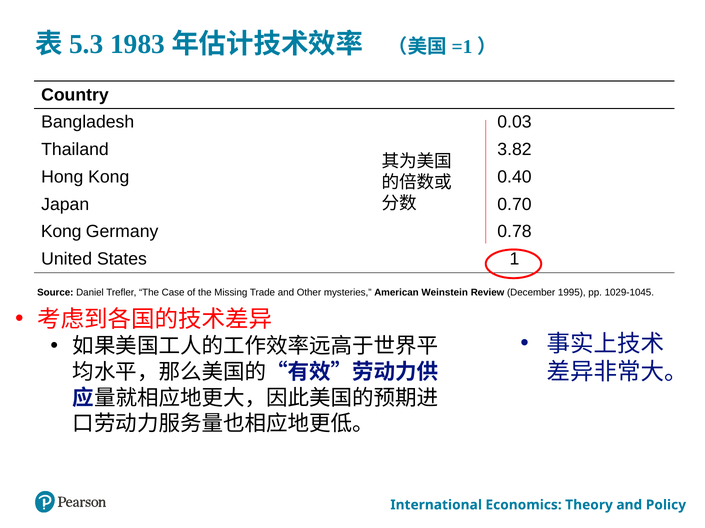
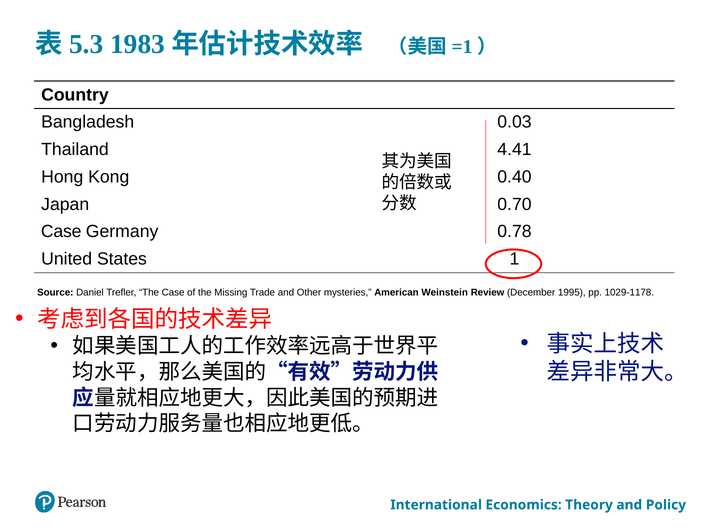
3.82: 3.82 -> 4.41
Kong at (61, 232): Kong -> Case
1029-1045: 1029-1045 -> 1029-1178
